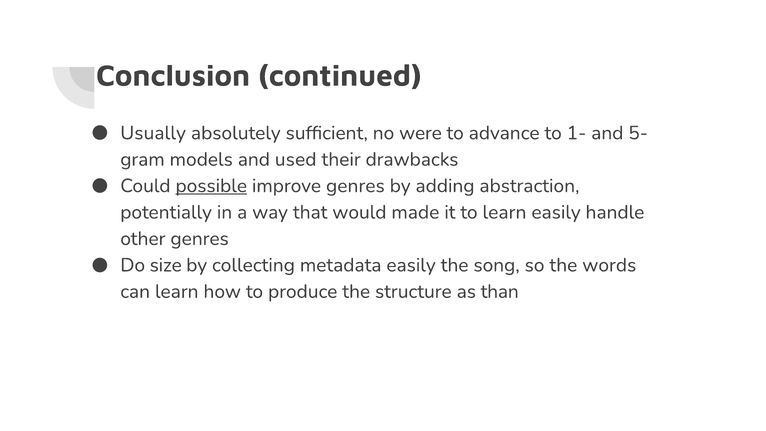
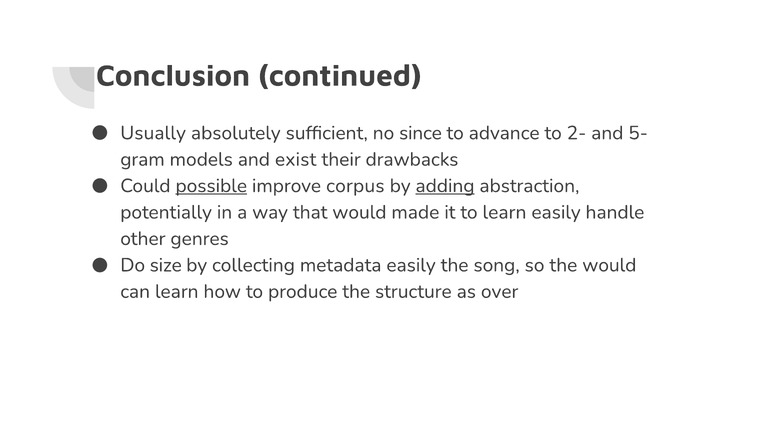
were: were -> since
1-: 1- -> 2-
used: used -> exist
improve genres: genres -> corpus
adding underline: none -> present
the words: words -> would
than: than -> over
